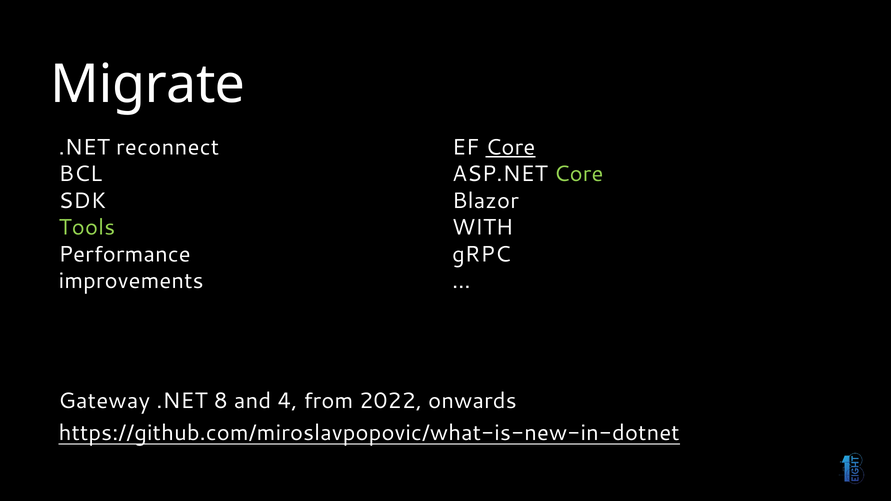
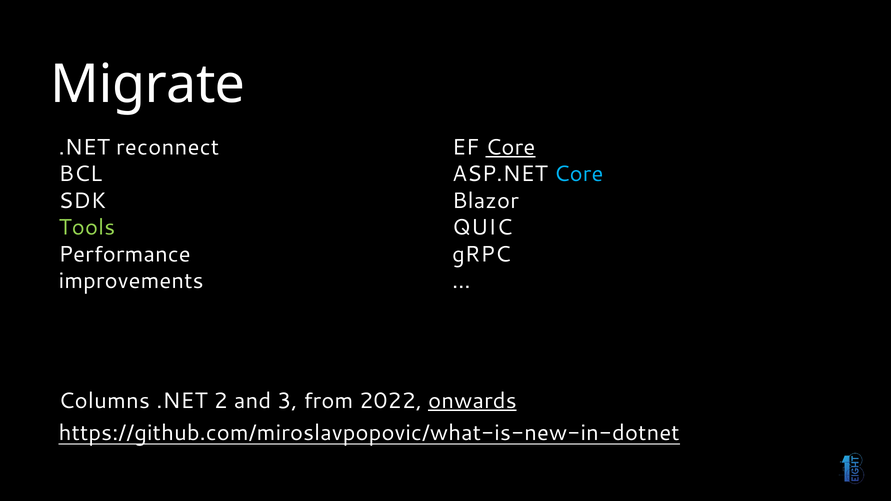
Core at (579, 174) colour: light green -> light blue
WITH: WITH -> QUIC
Gateway: Gateway -> Columns
8: 8 -> 2
4: 4 -> 3
onwards underline: none -> present
